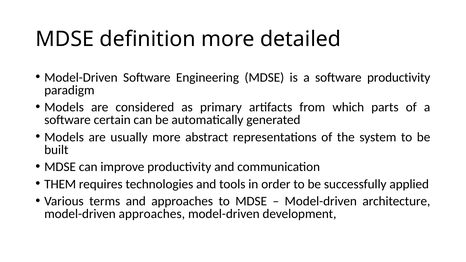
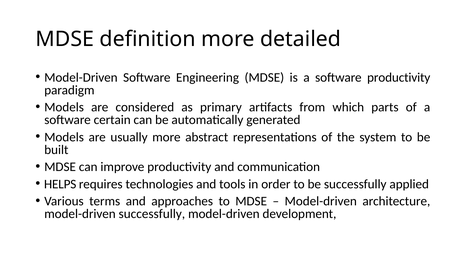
THEM: THEM -> HELPS
model-driven approaches: approaches -> successfully
